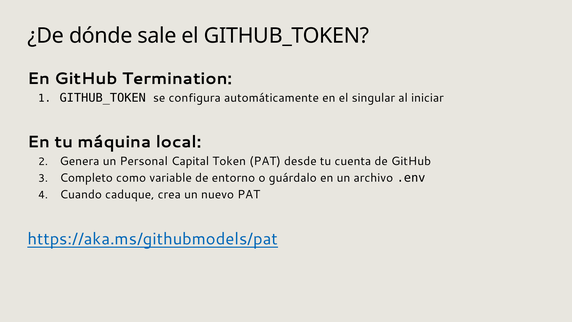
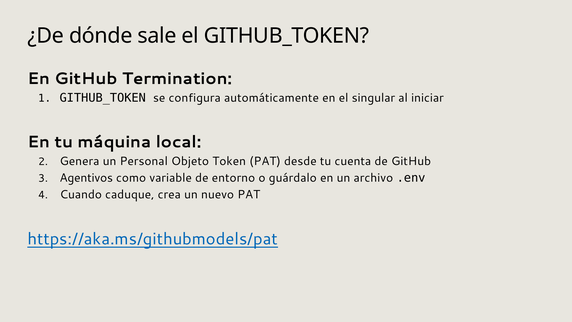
Capital: Capital -> Objeto
Completo: Completo -> Agentivos
